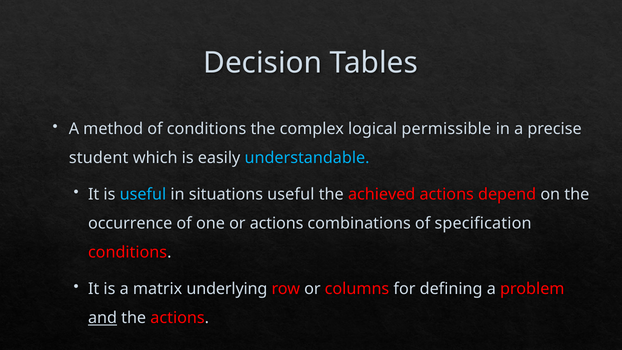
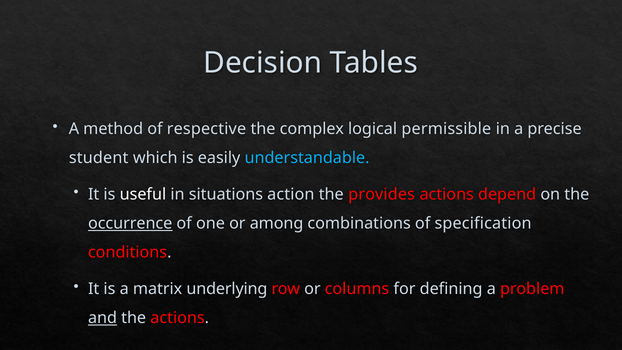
of conditions: conditions -> respective
useful at (143, 194) colour: light blue -> white
situations useful: useful -> action
achieved: achieved -> provides
occurrence underline: none -> present
or actions: actions -> among
